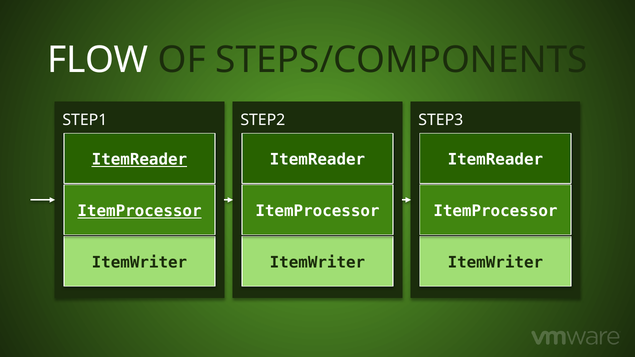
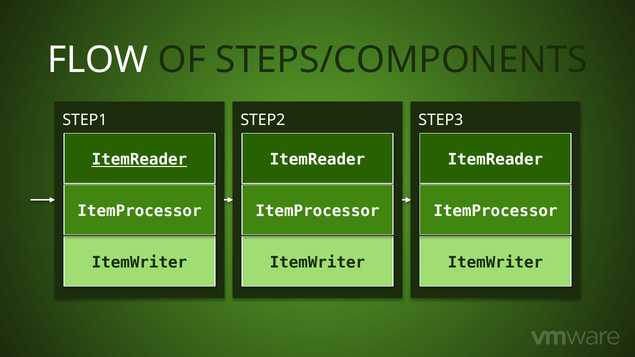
ItemProcessor at (140, 211) underline: present -> none
